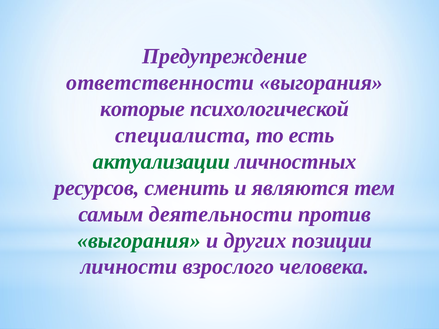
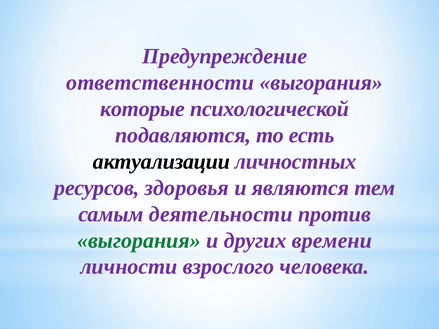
специалиста: специалиста -> подавляются
актуализации colour: green -> black
сменить: сменить -> здоровья
позиции: позиции -> времени
